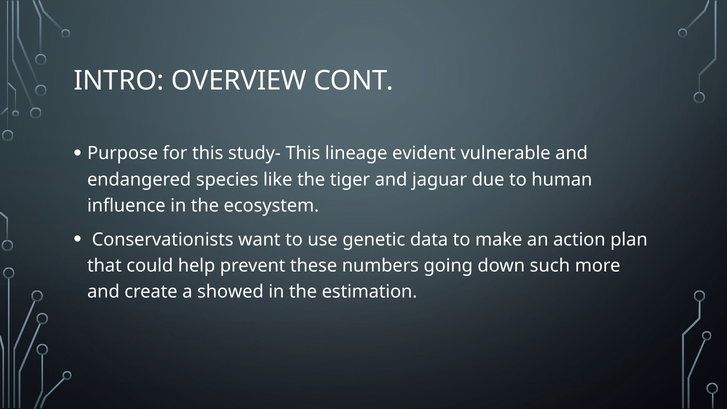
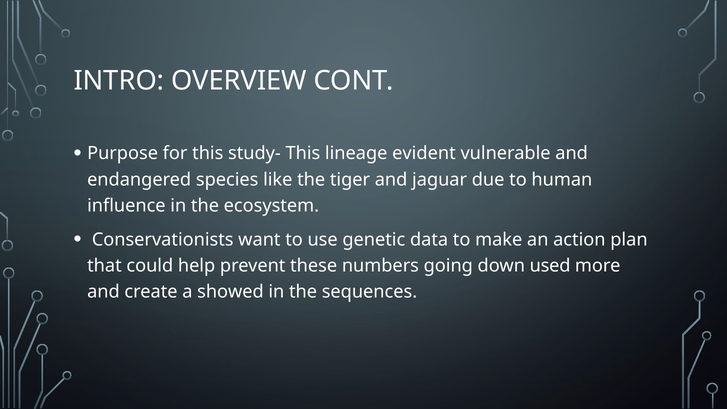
such: such -> used
estimation: estimation -> sequences
